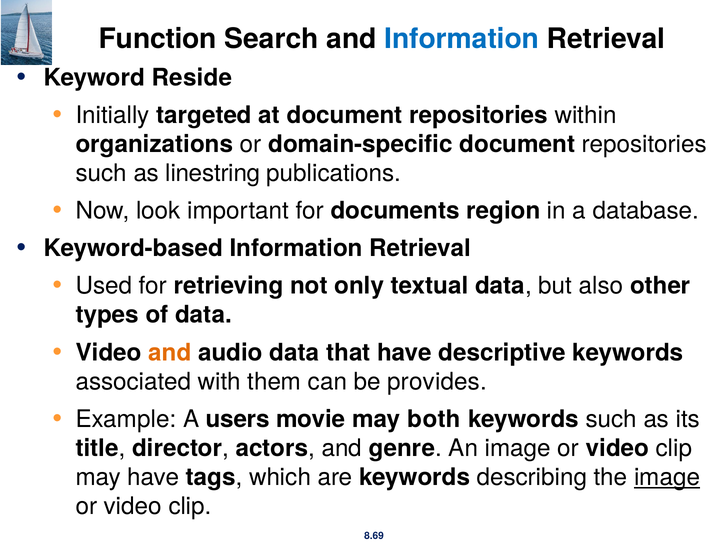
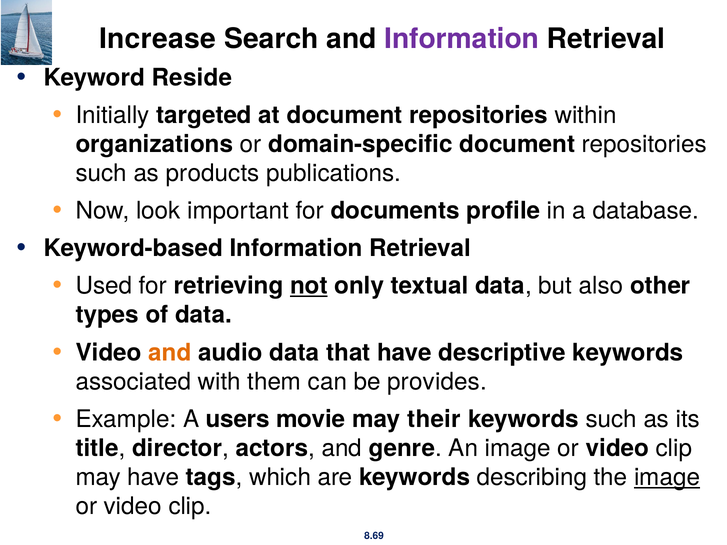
Function: Function -> Increase
Information at (462, 39) colour: blue -> purple
linestring: linestring -> products
region: region -> profile
not underline: none -> present
both: both -> their
